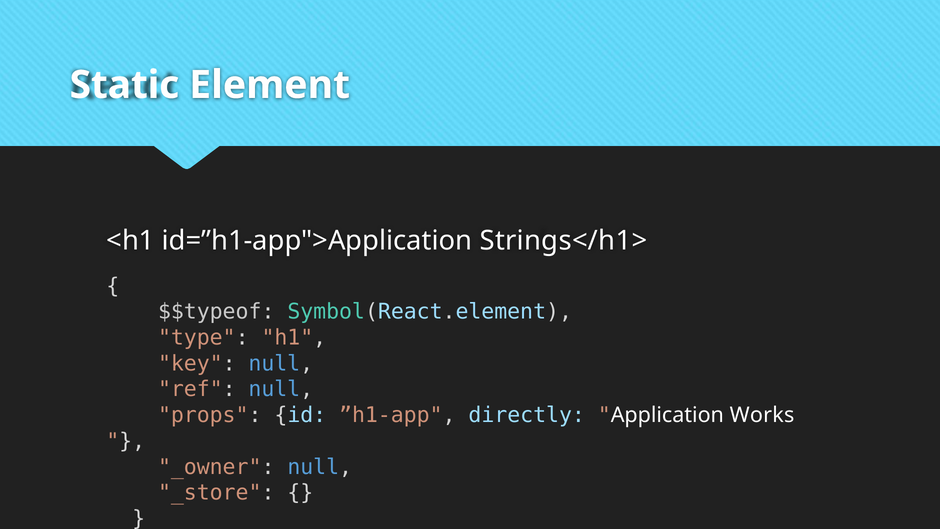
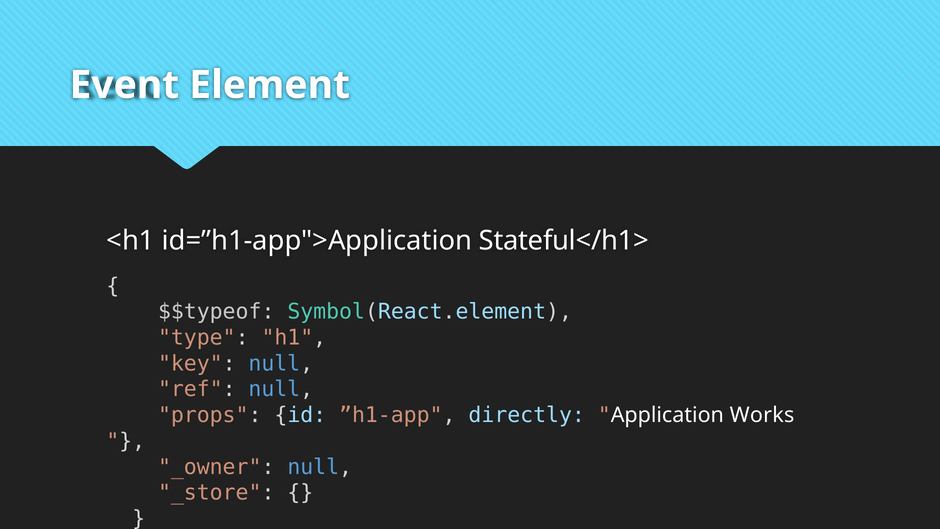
Static: Static -> Event
Strings</h1>: Strings</h1> -> Stateful</h1>
